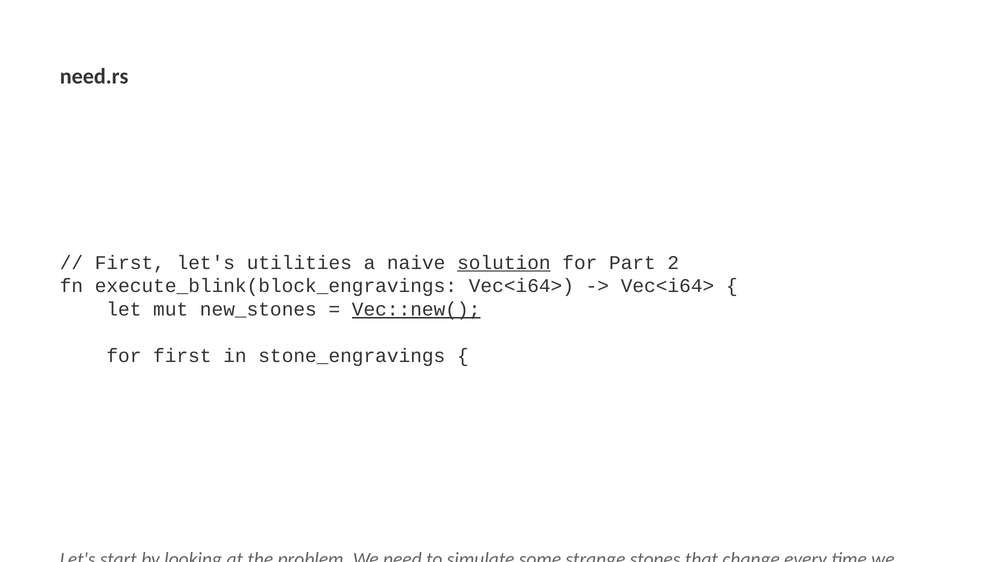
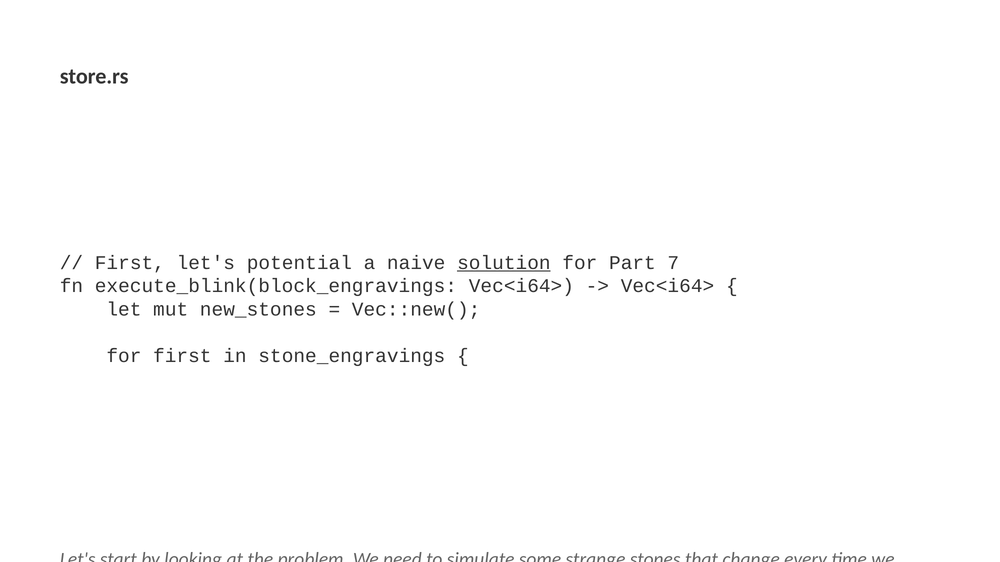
need.rs: need.rs -> store.rs
utilities: utilities -> potential
2: 2 -> 7
Vec::new( underline: present -> none
